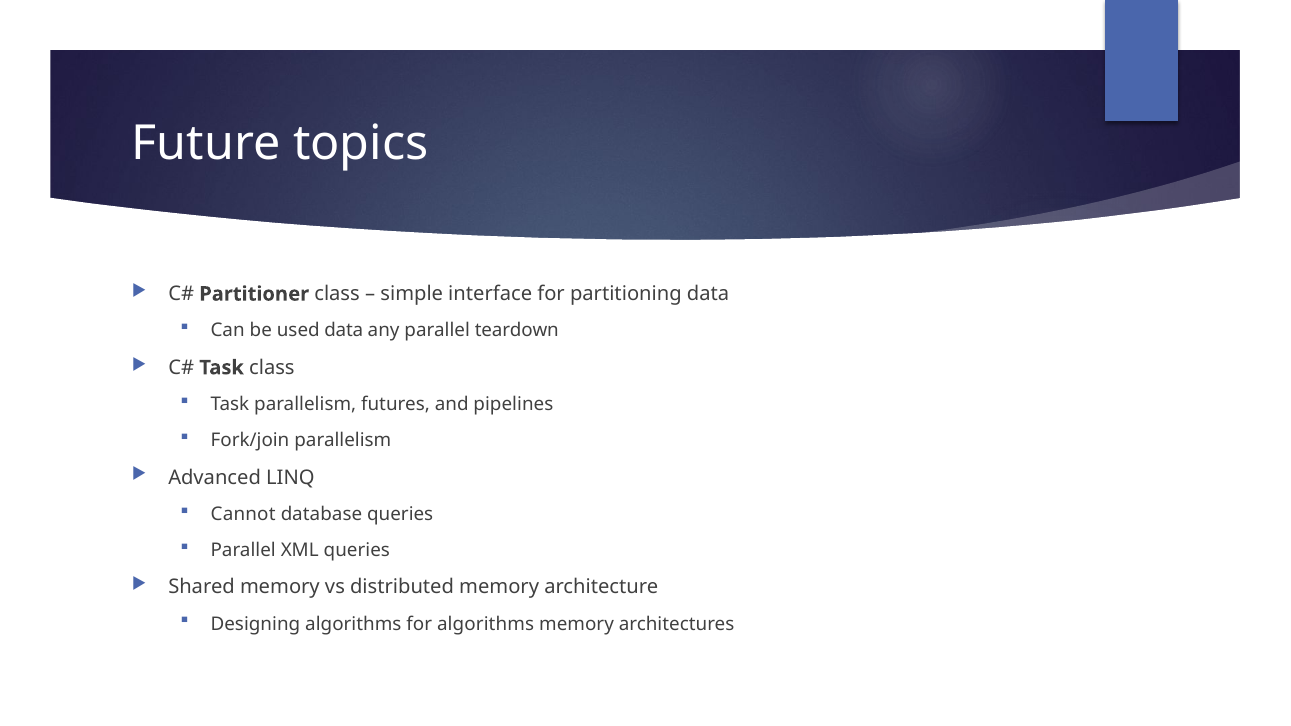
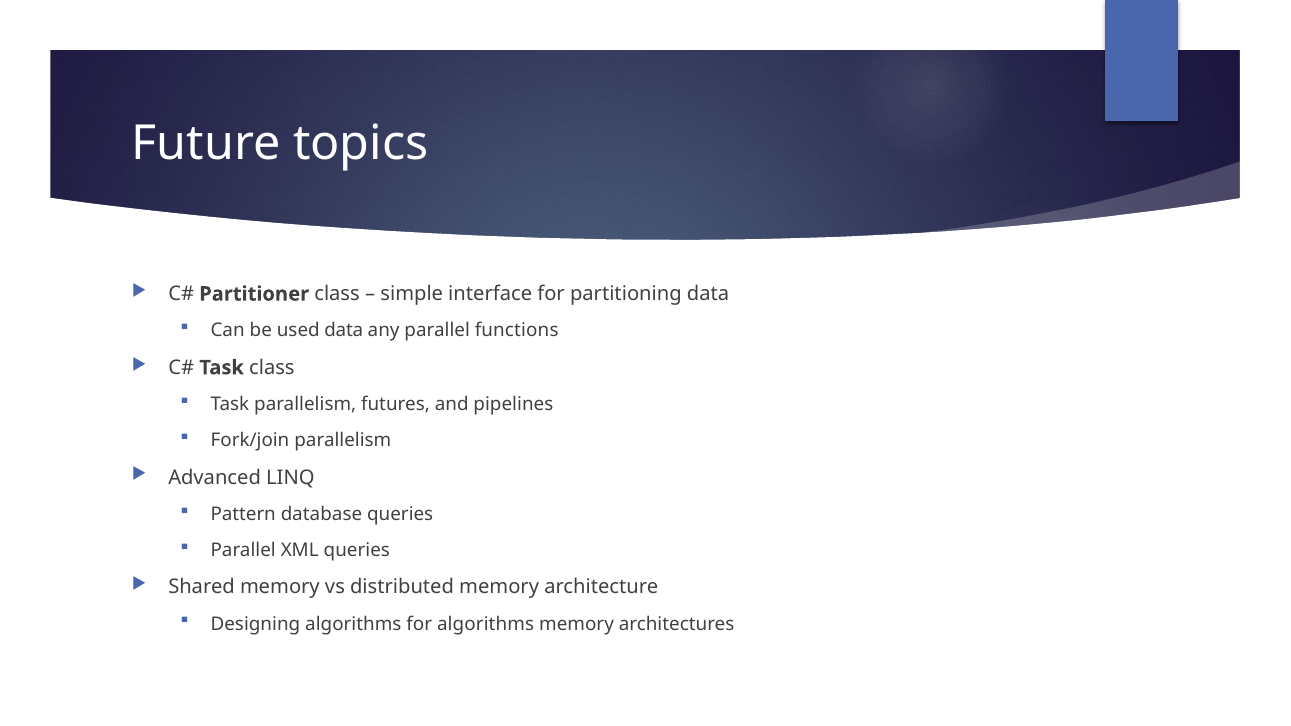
teardown: teardown -> functions
Cannot: Cannot -> Pattern
